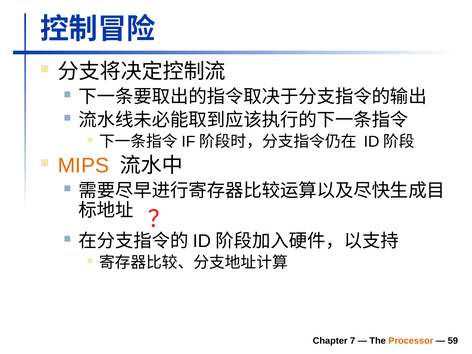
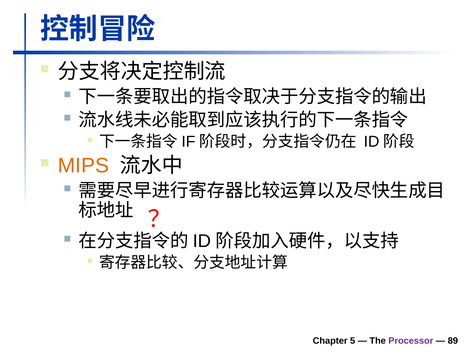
7: 7 -> 5
Processor colour: orange -> purple
59: 59 -> 89
